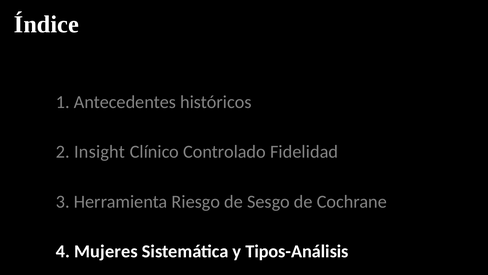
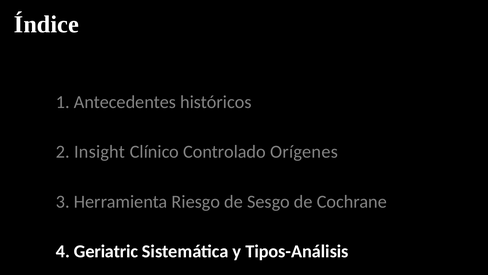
Fidelidad: Fidelidad -> Orígenes
Mujeres: Mujeres -> Geriatric
